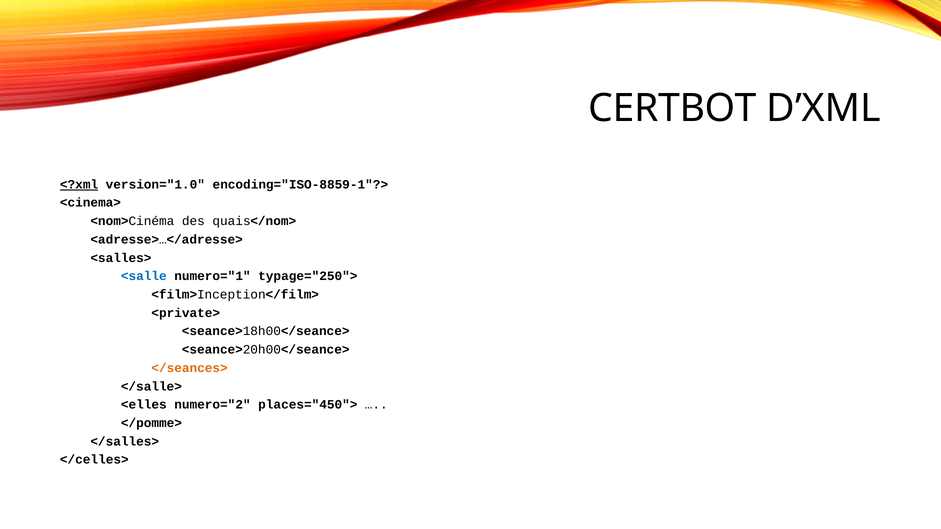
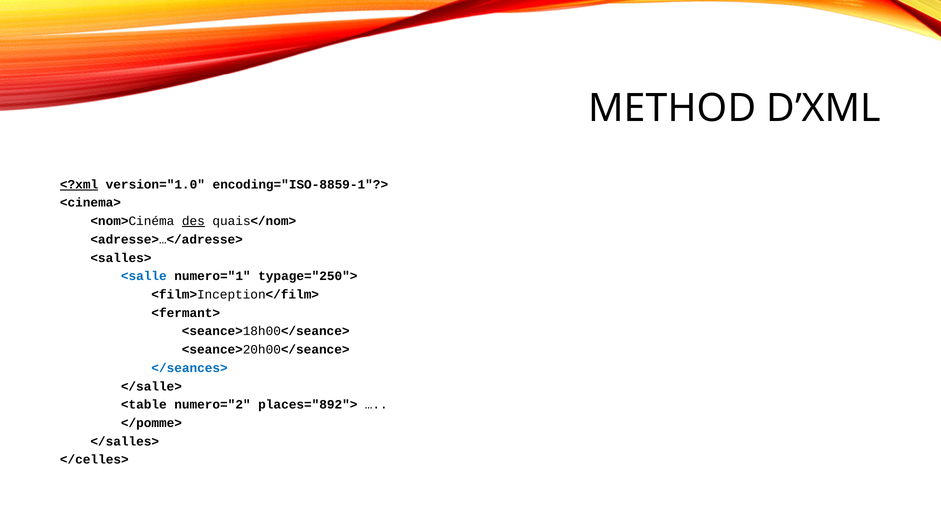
CERTBOT: CERTBOT -> METHOD
des underline: none -> present
<private>: <private> -> <fermant>
</seances> colour: orange -> blue
<elles: <elles -> <table
places="450">: places="450"> -> places="892">
